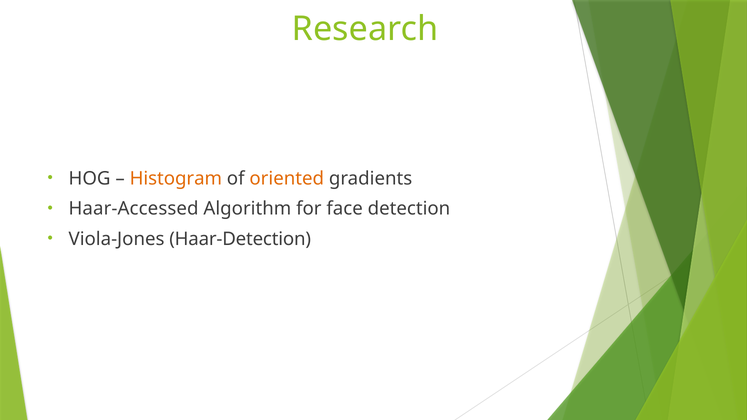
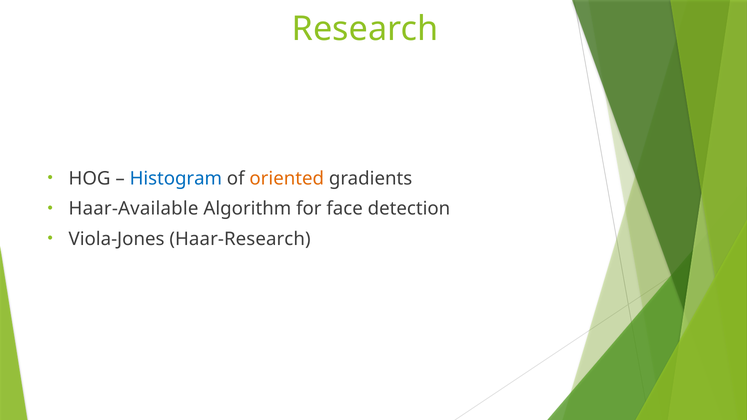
Histogram colour: orange -> blue
Haar-Accessed: Haar-Accessed -> Haar-Available
Haar-Detection: Haar-Detection -> Haar-Research
